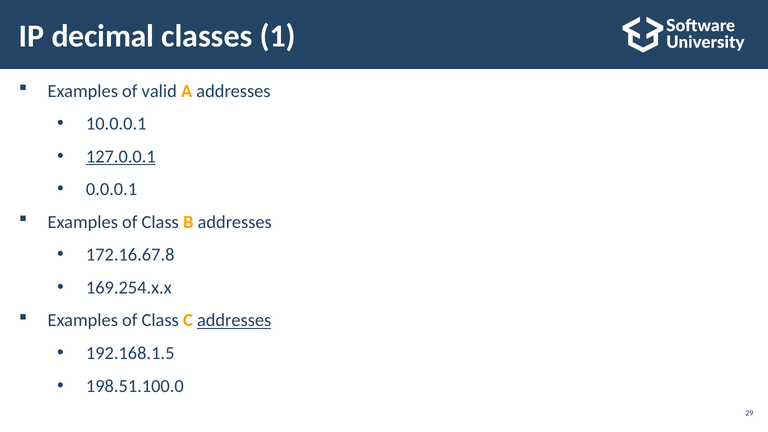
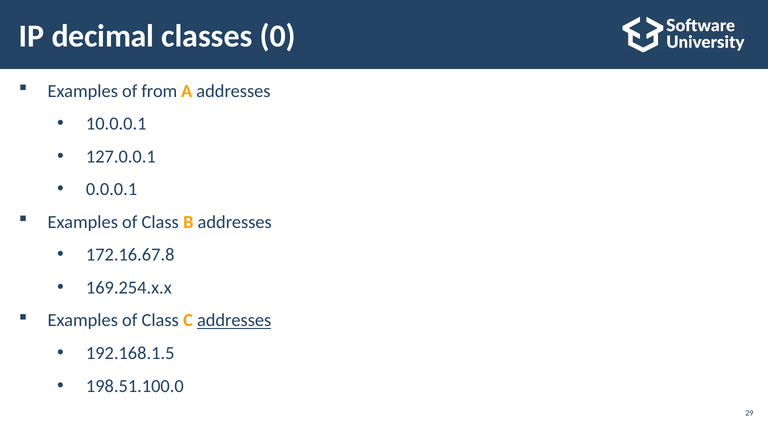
1: 1 -> 0
valid: valid -> from
127.0.0.1 underline: present -> none
